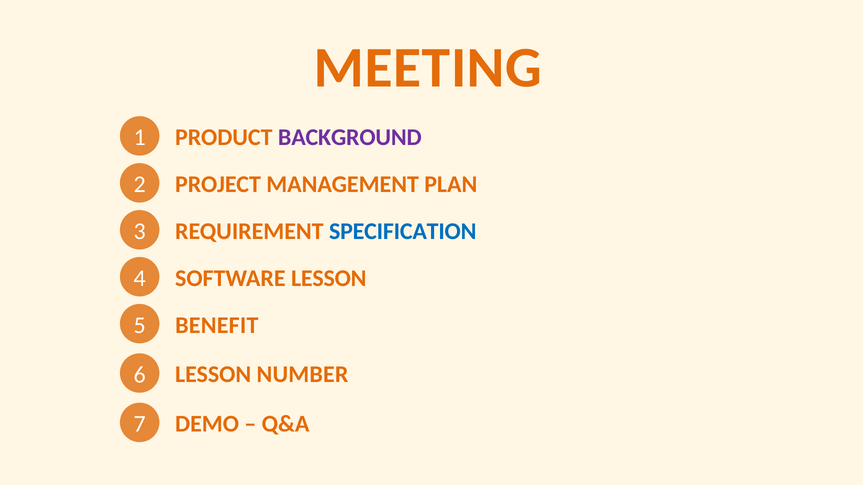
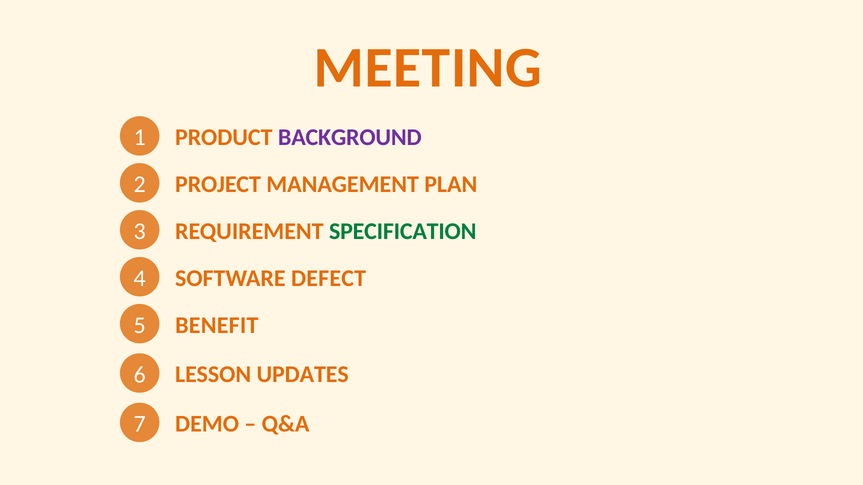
SPECIFICATION colour: blue -> green
SOFTWARE LESSON: LESSON -> DEFECT
NUMBER: NUMBER -> UPDATES
